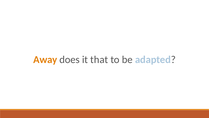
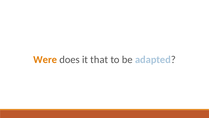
Away: Away -> Were
